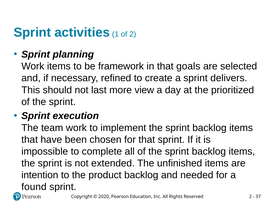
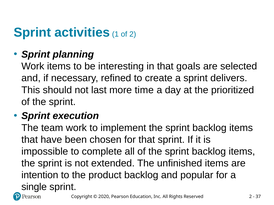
framework: framework -> interesting
view: view -> time
needed: needed -> popular
found: found -> single
